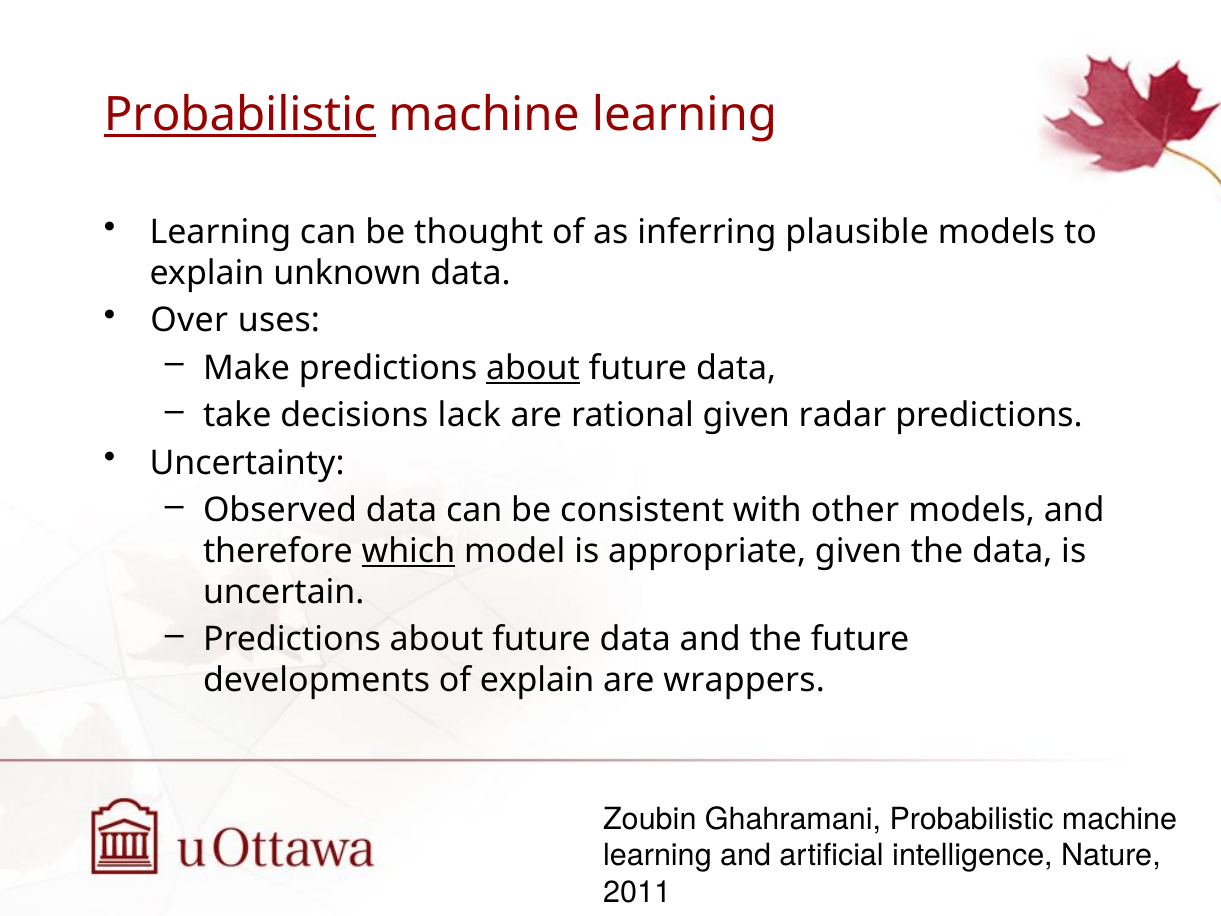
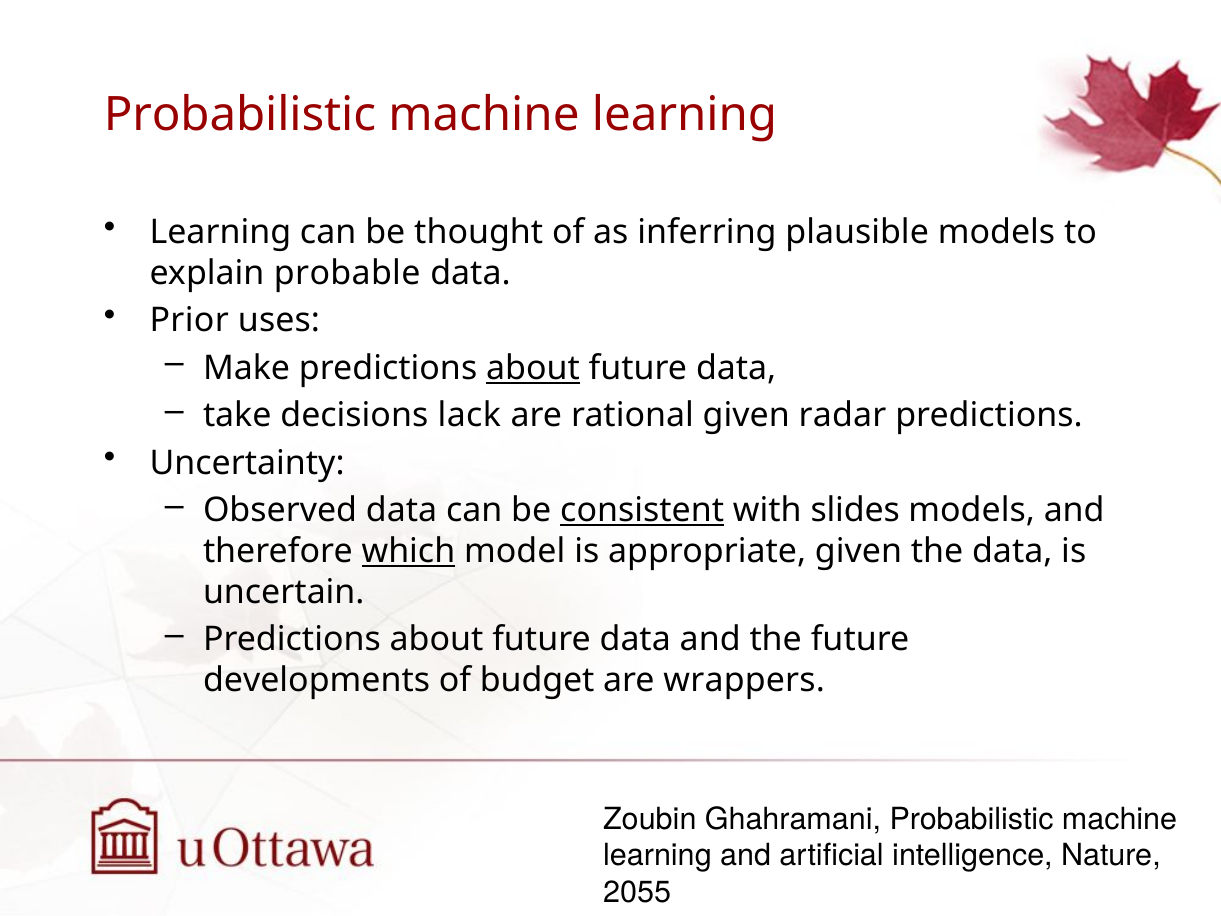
Probabilistic at (240, 115) underline: present -> none
unknown: unknown -> probable
Over: Over -> Prior
consistent underline: none -> present
other: other -> slides
of explain: explain -> budget
2011: 2011 -> 2055
